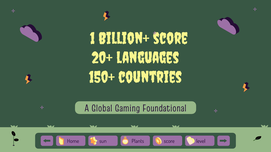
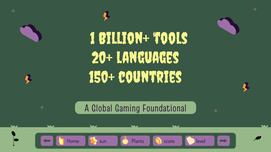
Billion+ score: score -> tools
